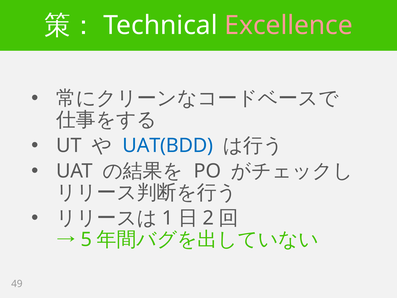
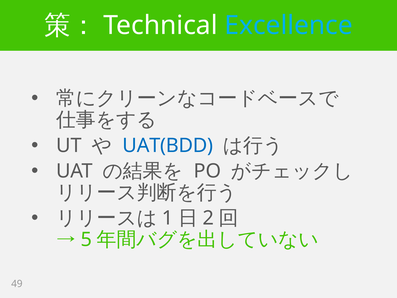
Excellence colour: pink -> light blue
